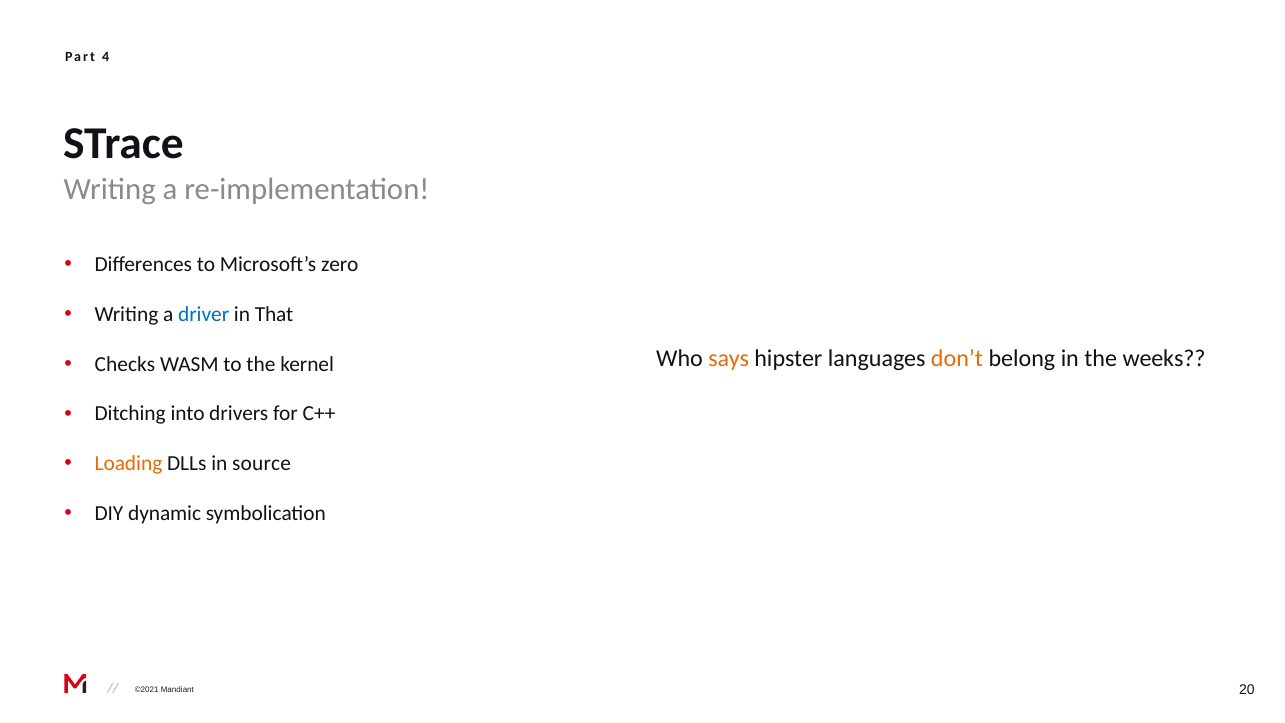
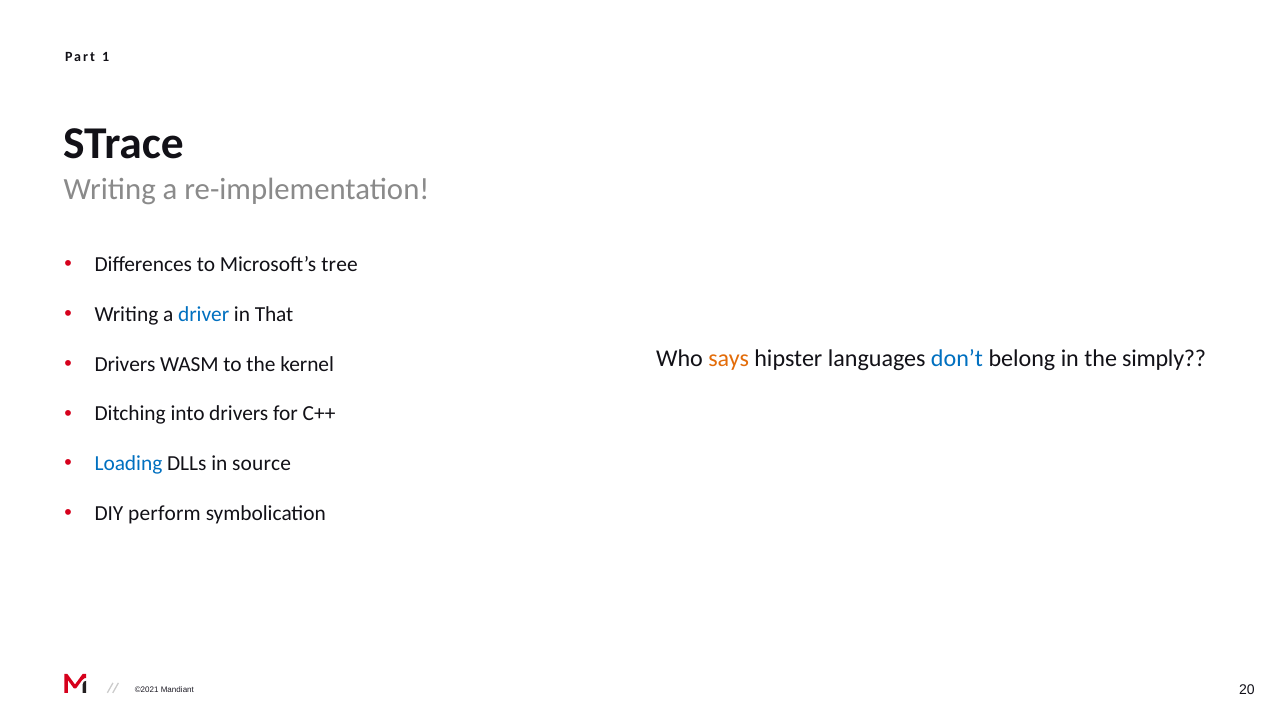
4: 4 -> 1
zero: zero -> tree
don’t colour: orange -> blue
weeks: weeks -> simply
Checks at (125, 364): Checks -> Drivers
Loading colour: orange -> blue
dynamic: dynamic -> perform
